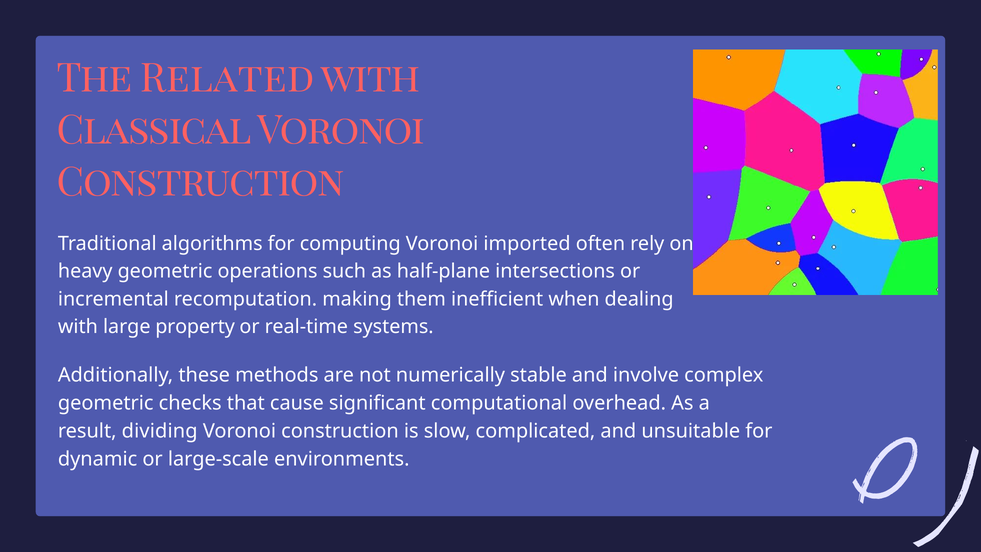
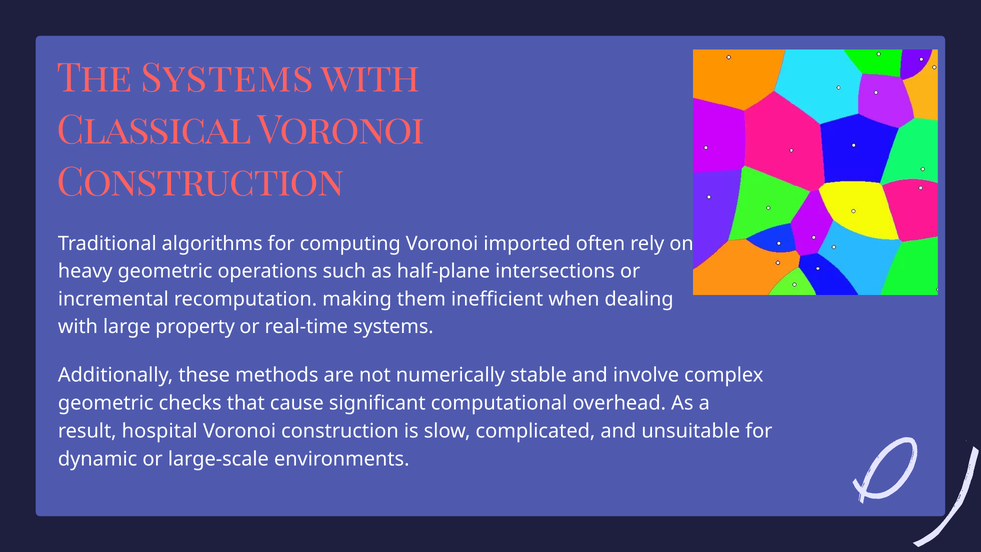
The Related: Related -> Systems
dividing: dividing -> hospital
